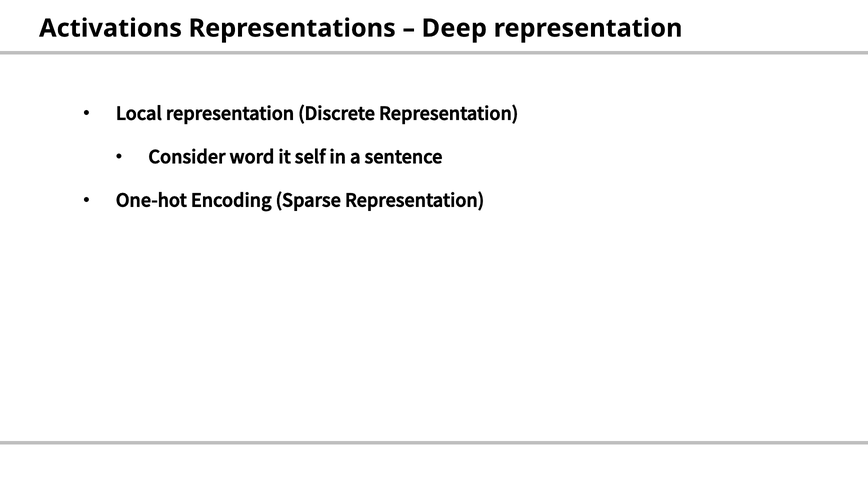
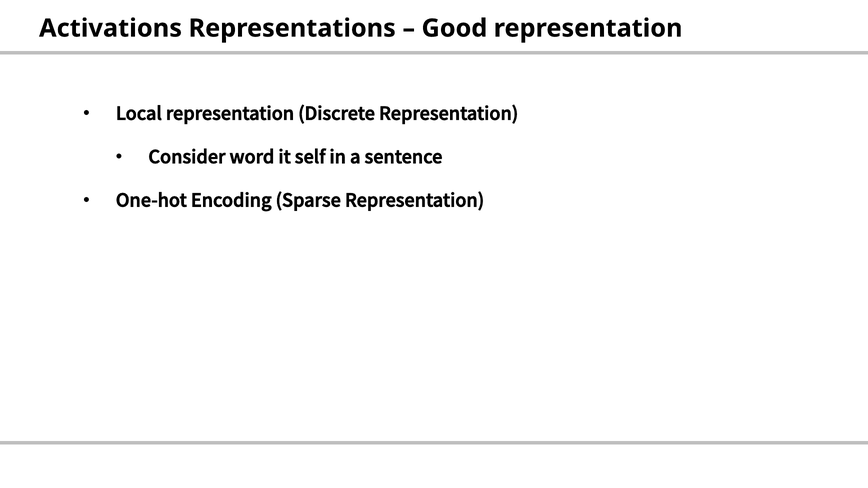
Deep: Deep -> Good
